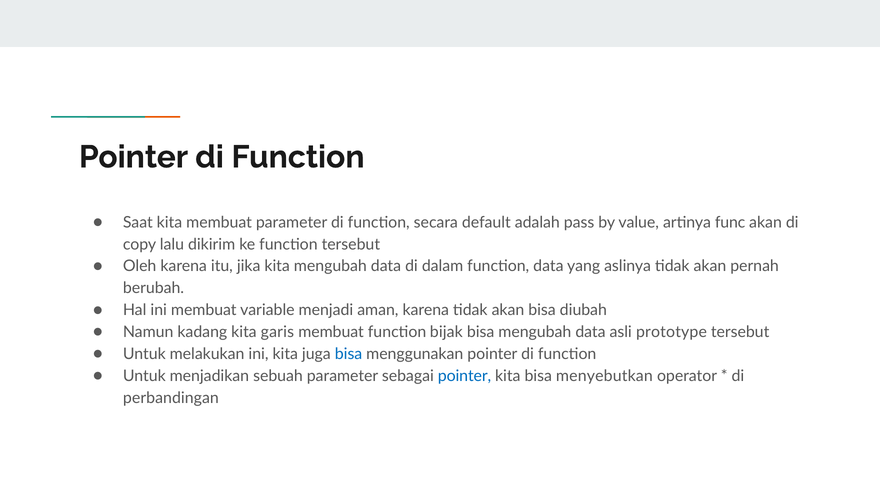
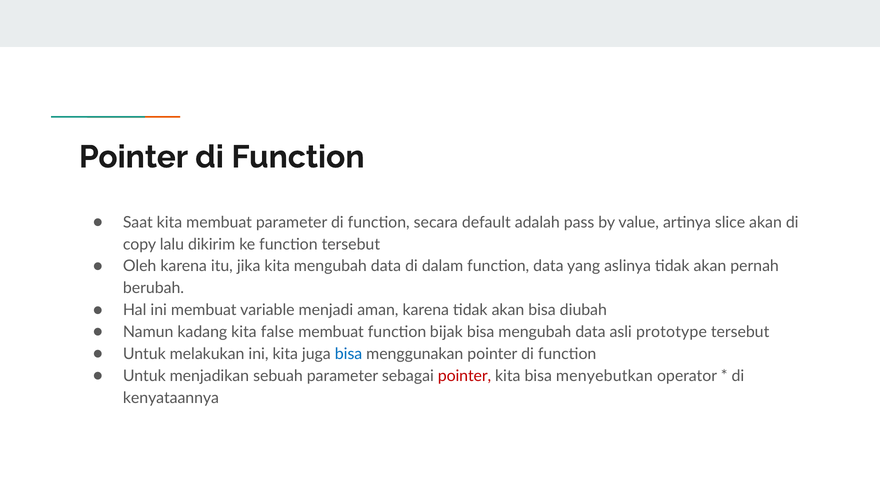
func: func -> slice
garis: garis -> false
pointer at (465, 376) colour: blue -> red
perbandingan: perbandingan -> kenyataannya
